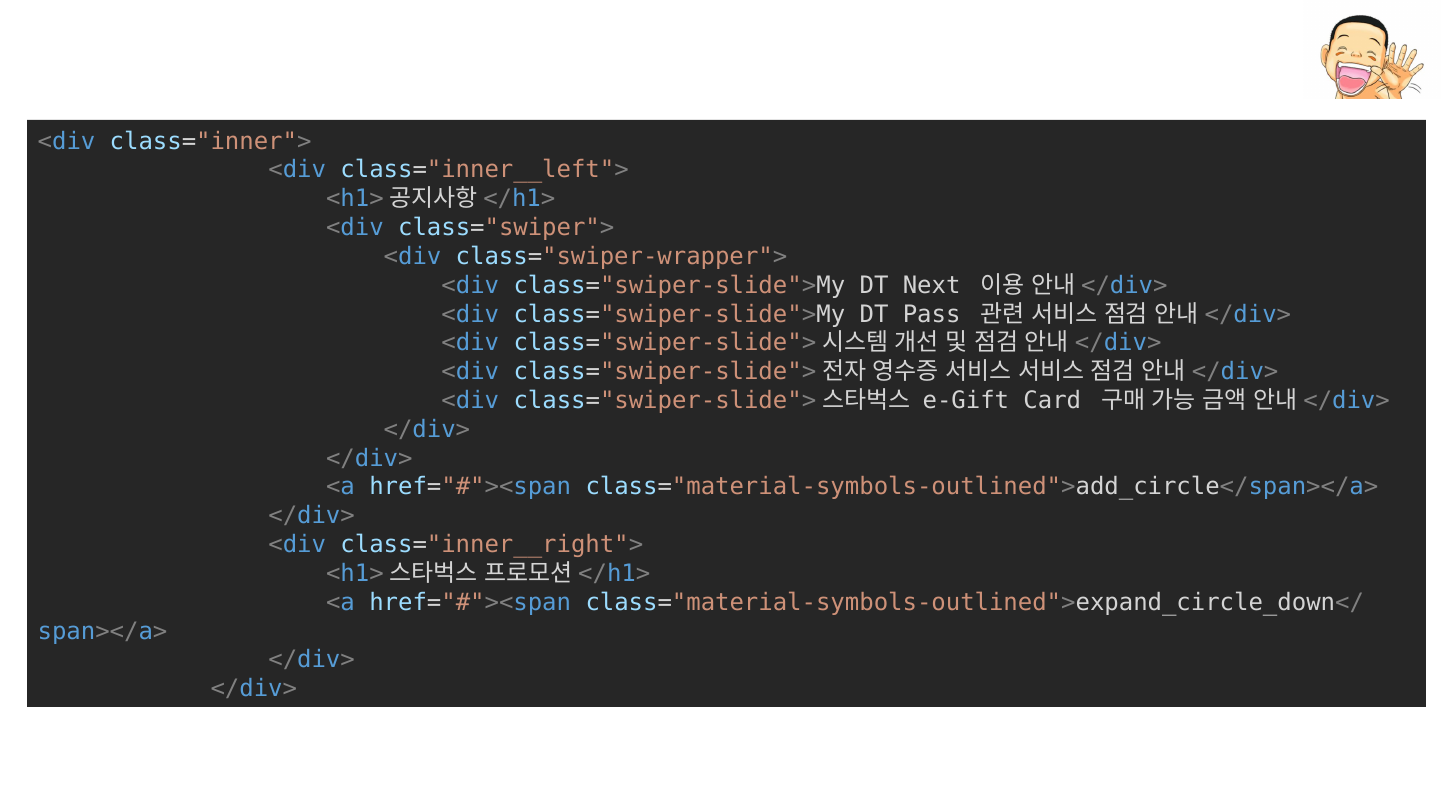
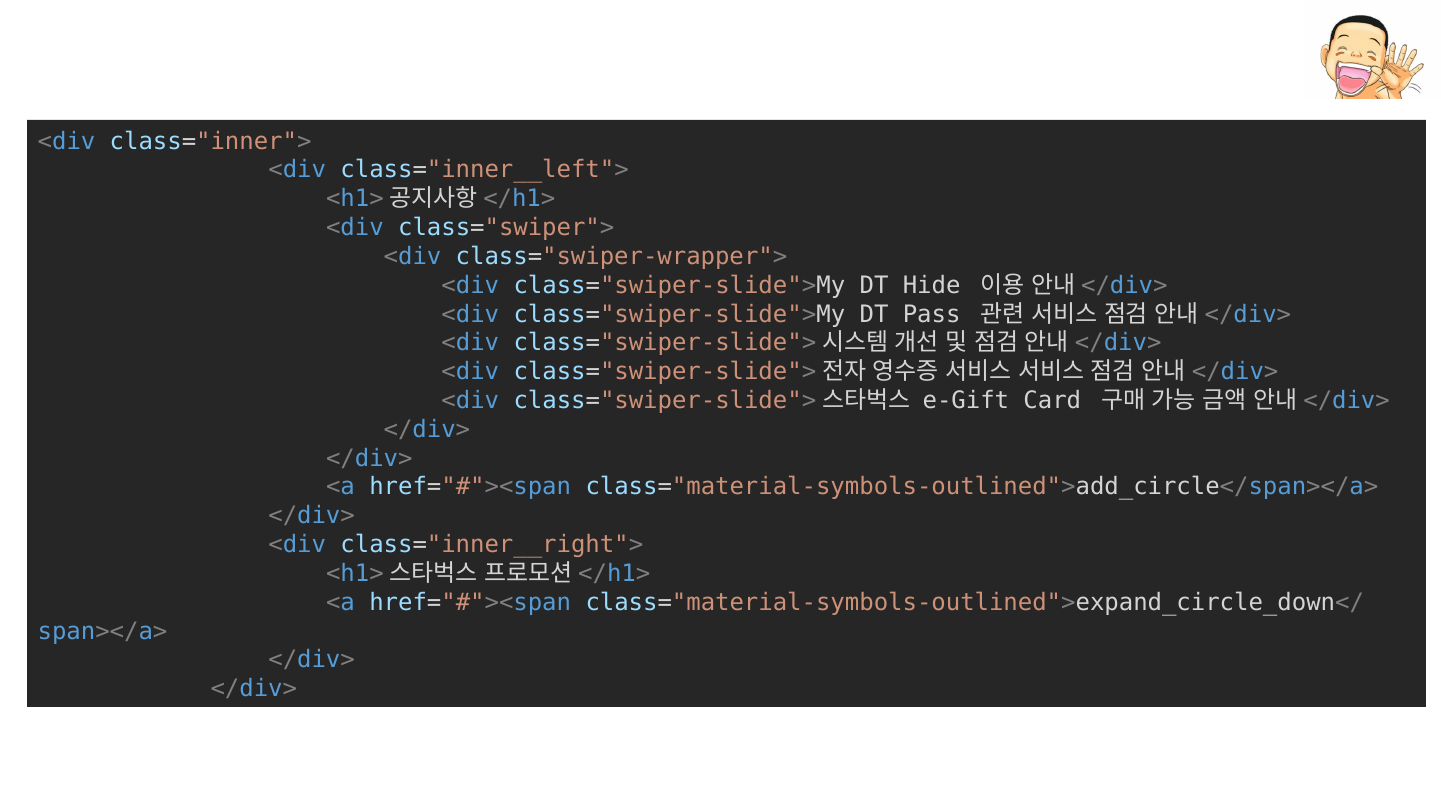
Next: Next -> Hide
